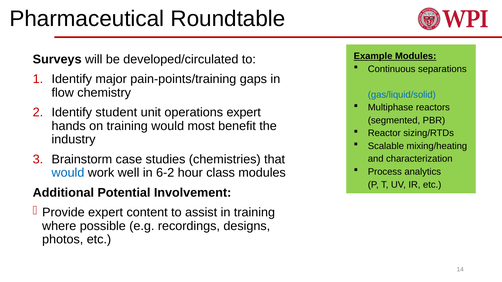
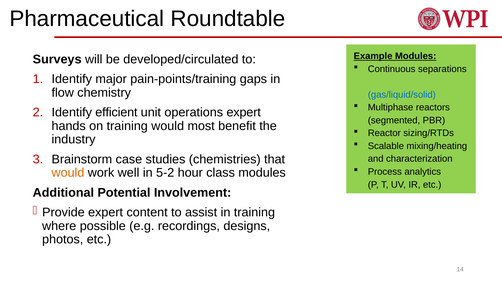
student: student -> efficient
would at (68, 173) colour: blue -> orange
6-2: 6-2 -> 5-2
